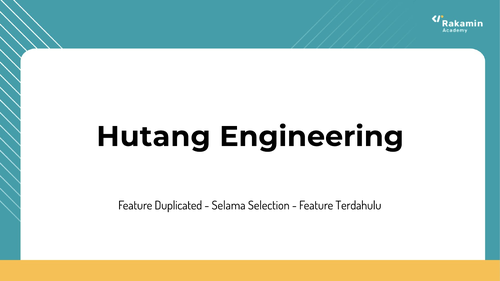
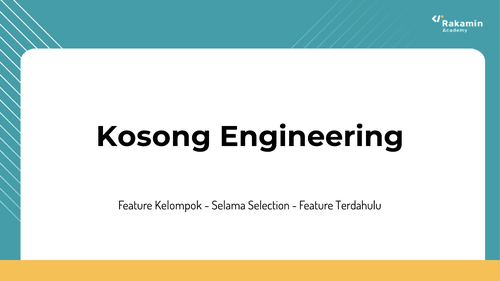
Hutang: Hutang -> Kosong
Duplicated: Duplicated -> Kelompok
